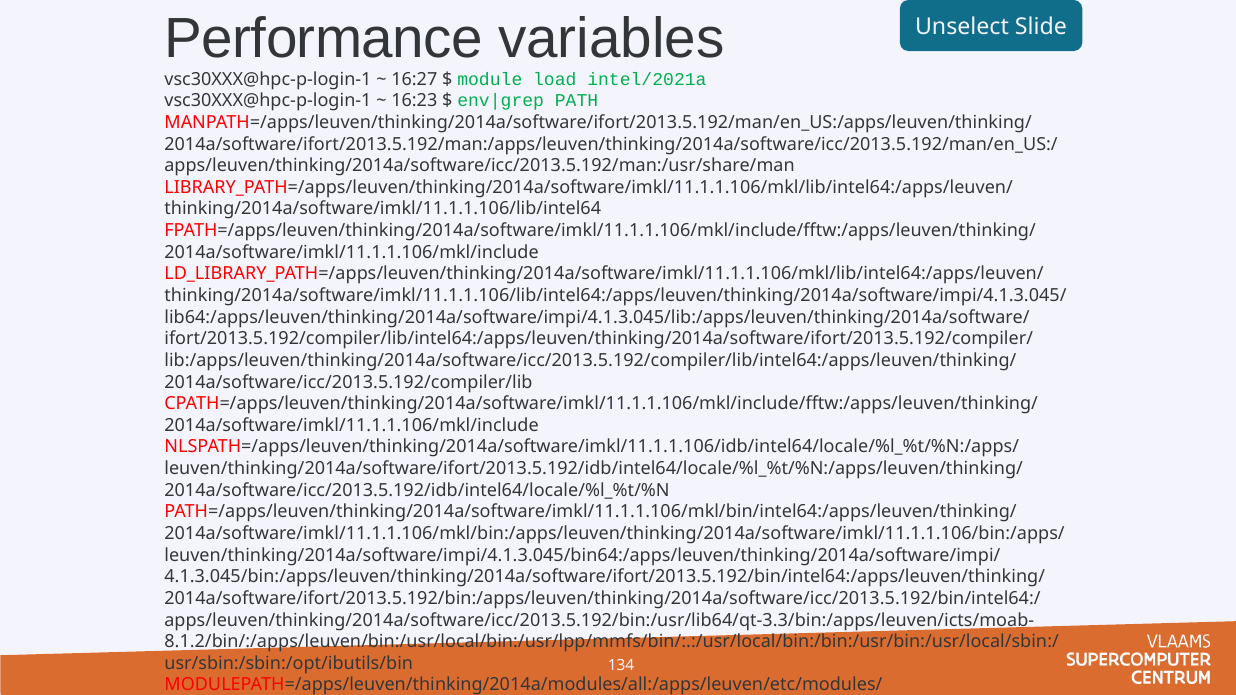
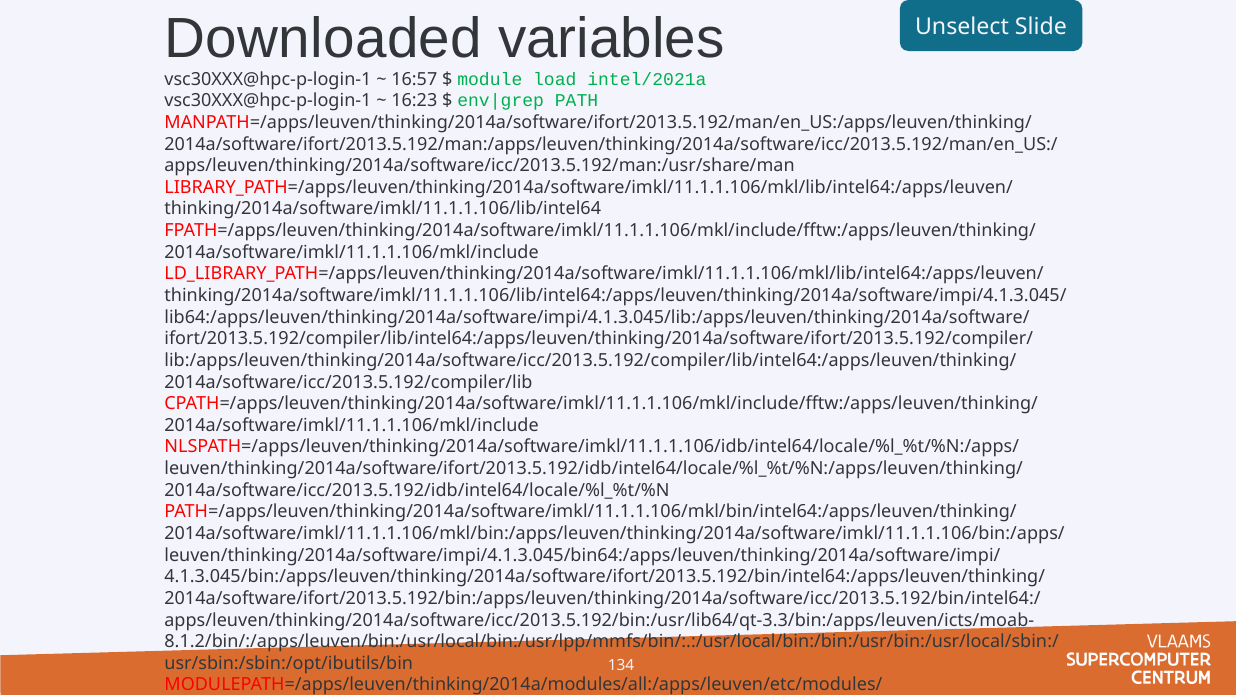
Performance: Performance -> Downloaded
16:27: 16:27 -> 16:57
